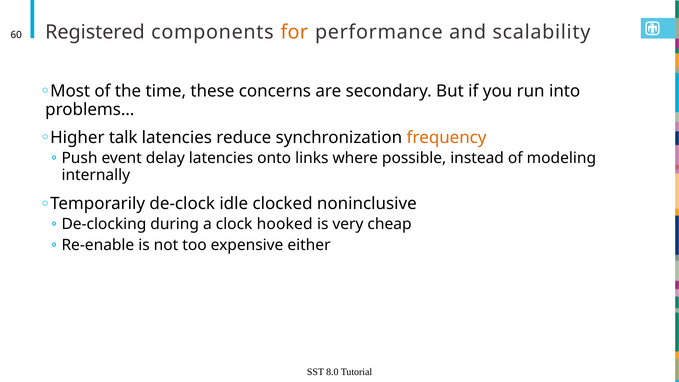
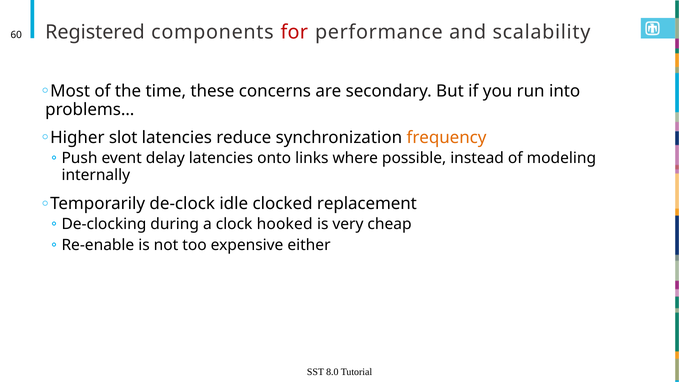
for colour: orange -> red
talk: talk -> slot
noninclusive: noninclusive -> replacement
